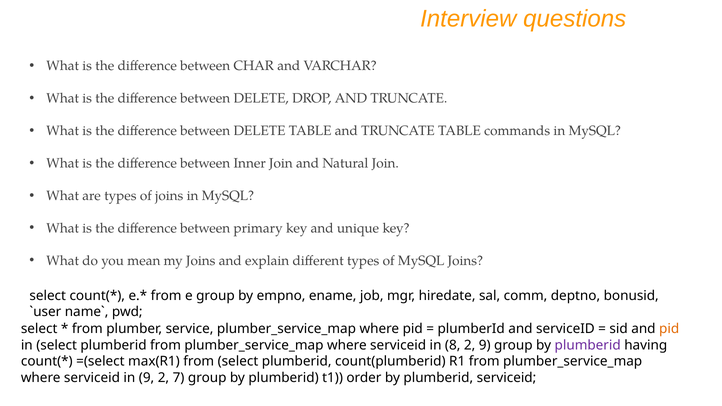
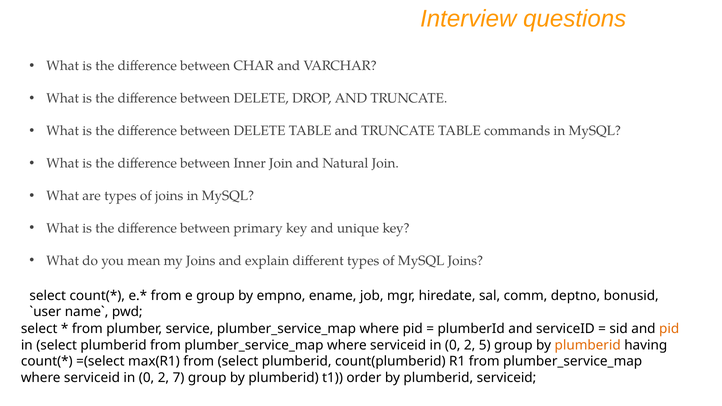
8 at (453, 345): 8 -> 0
2 9: 9 -> 5
plumberid at (588, 345) colour: purple -> orange
9 at (147, 378): 9 -> 0
